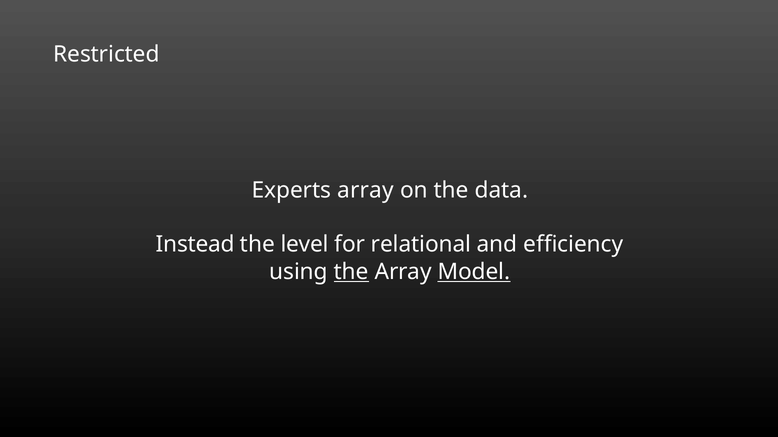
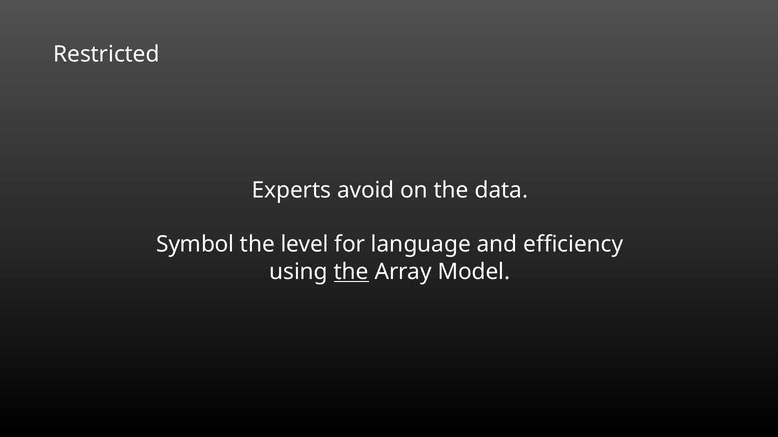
Experts array: array -> avoid
Instead: Instead -> Symbol
relational: relational -> language
Model underline: present -> none
